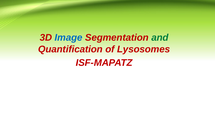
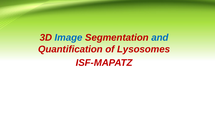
and colour: green -> blue
